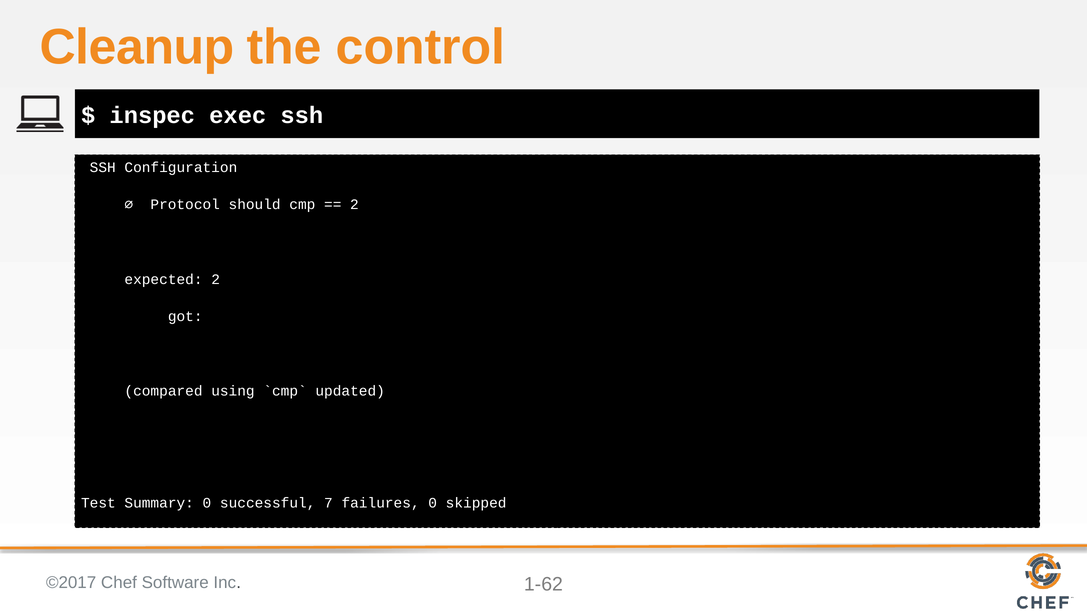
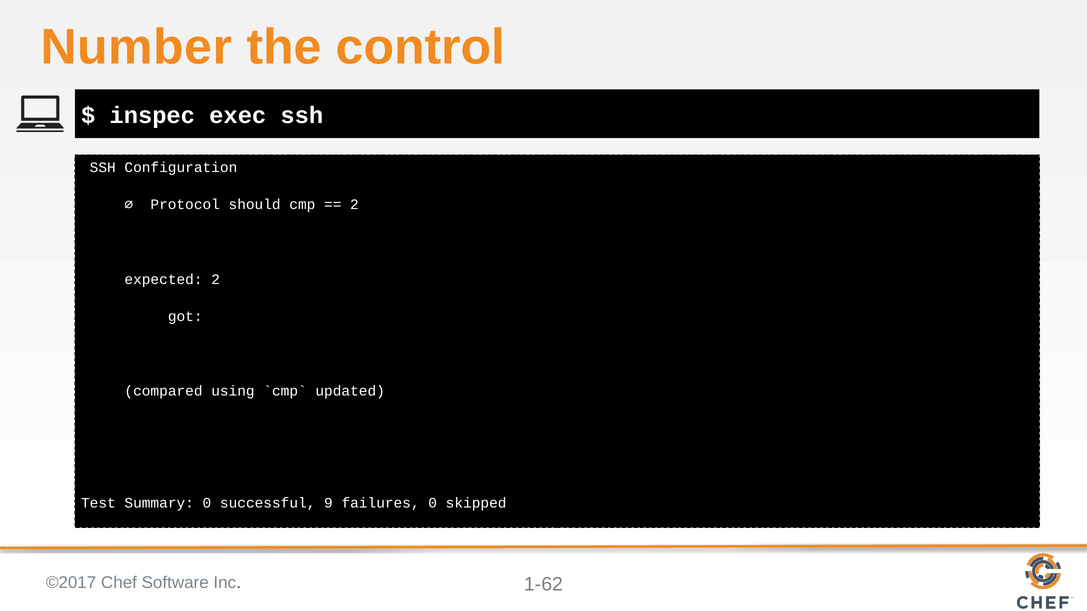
Cleanup: Cleanup -> Number
7: 7 -> 9
